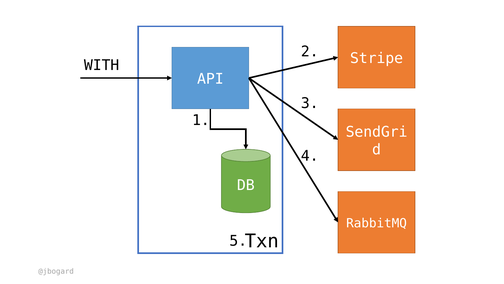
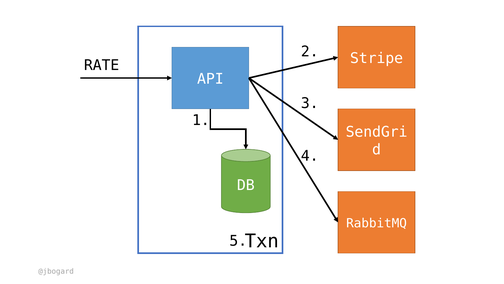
WITH: WITH -> RATE
